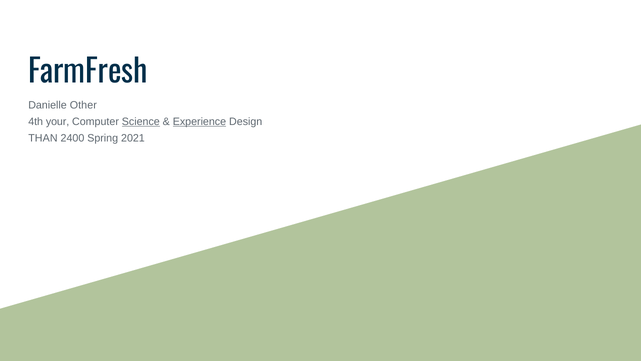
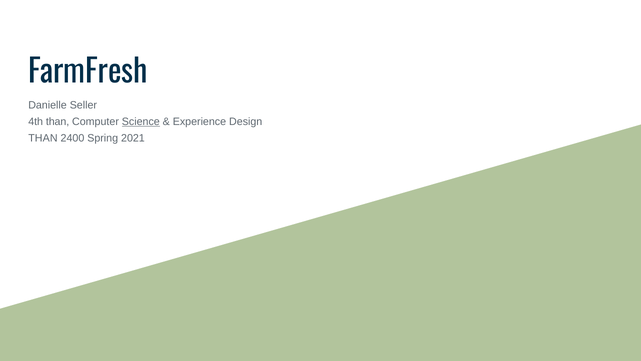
Other: Other -> Seller
4th your: your -> than
Experience underline: present -> none
